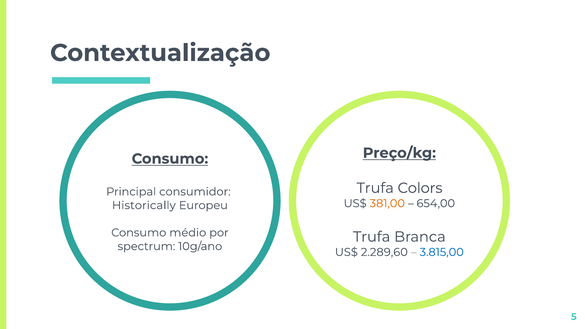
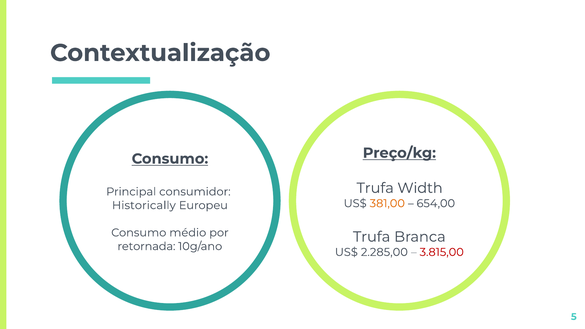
Colors: Colors -> Width
spectrum: spectrum -> retornada
2.289,60: 2.289,60 -> 2.285,00
3.815,00 colour: blue -> red
